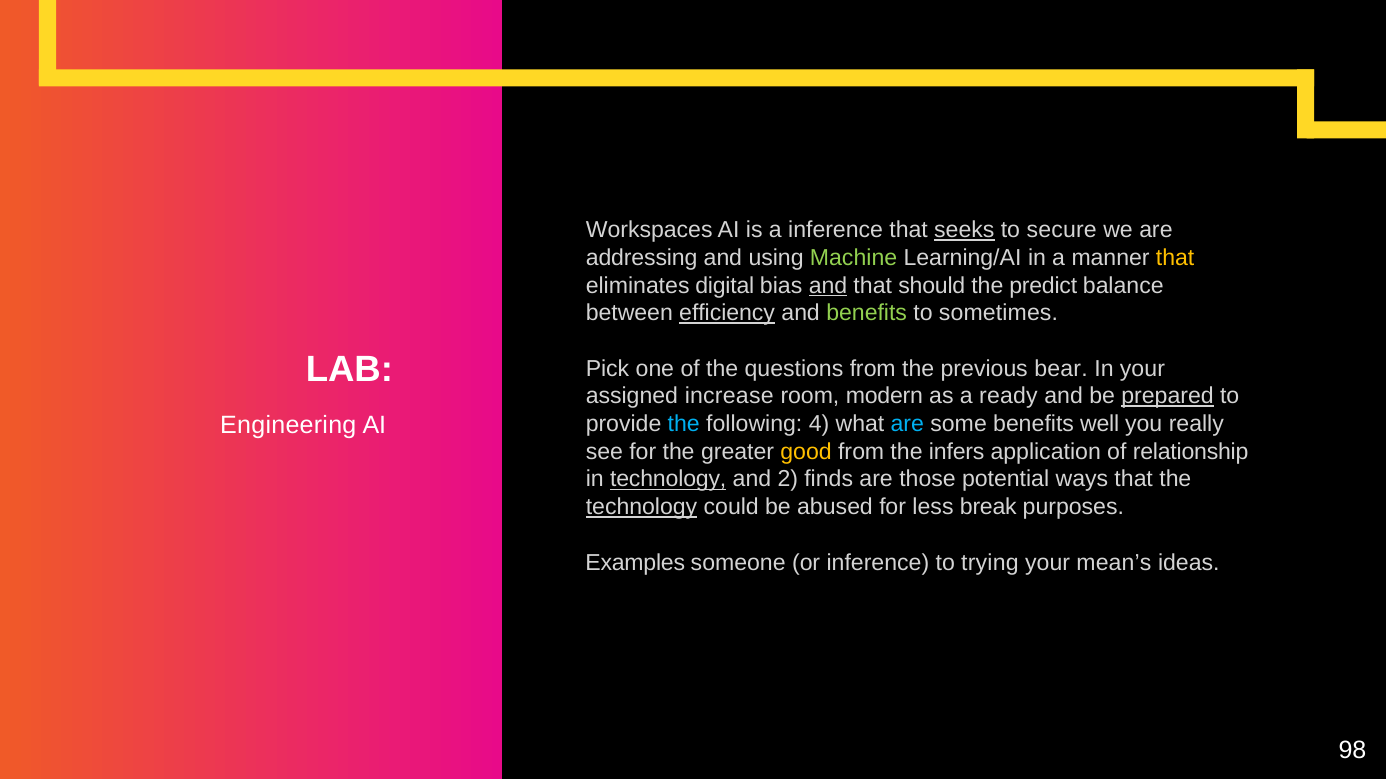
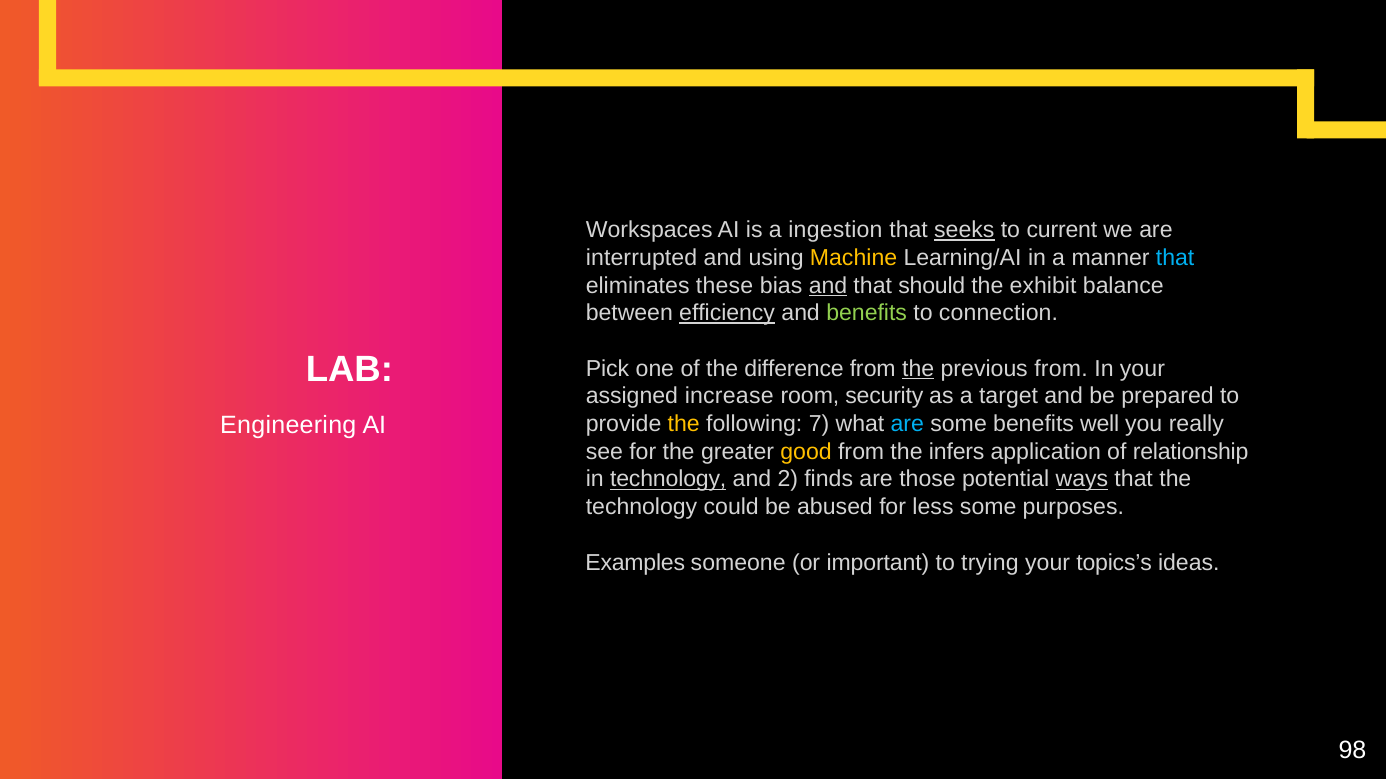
a inference: inference -> ingestion
secure: secure -> current
addressing: addressing -> interrupted
Machine colour: light green -> yellow
that at (1175, 258) colour: yellow -> light blue
digital: digital -> these
predict: predict -> exhibit
sometimes: sometimes -> connection
questions: questions -> difference
the at (918, 369) underline: none -> present
previous bear: bear -> from
modern: modern -> security
ready: ready -> target
prepared underline: present -> none
the at (684, 424) colour: light blue -> yellow
4: 4 -> 7
ways underline: none -> present
technology at (642, 507) underline: present -> none
less break: break -> some
or inference: inference -> important
mean’s: mean’s -> topics’s
